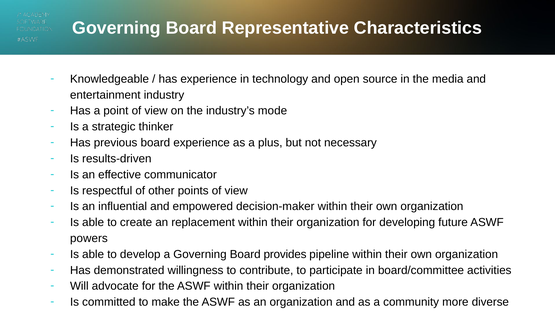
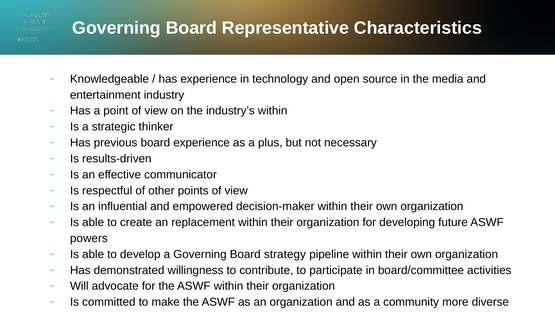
industry’s mode: mode -> within
provides: provides -> strategy
